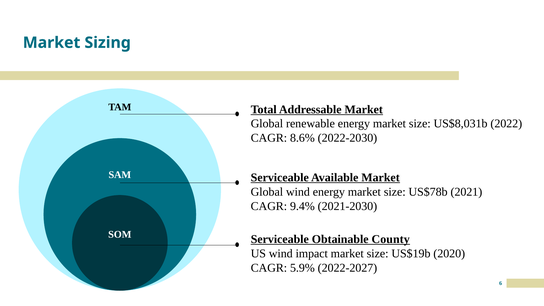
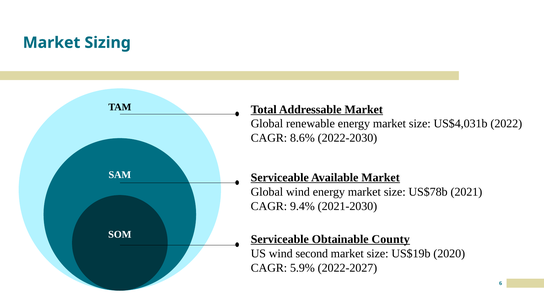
US$8,031b: US$8,031b -> US$4,031b
impact: impact -> second
